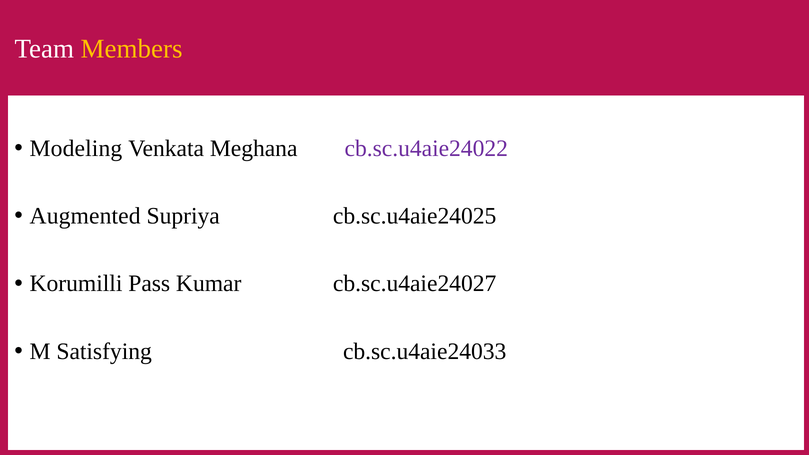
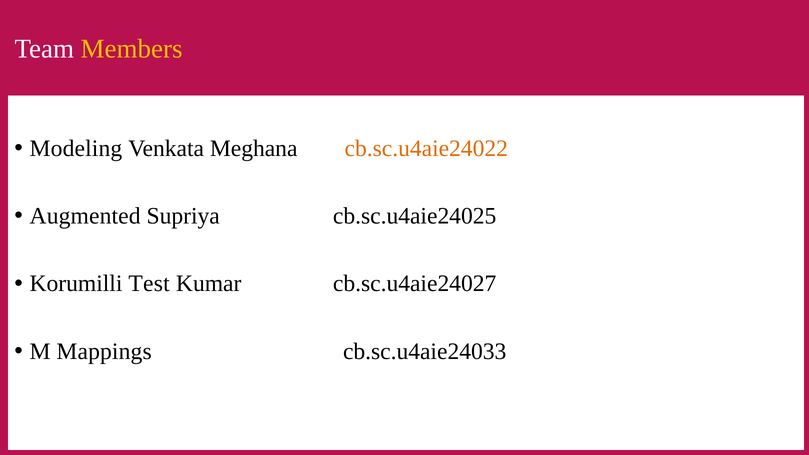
cb.sc.u4aie24022 colour: purple -> orange
Pass: Pass -> Test
Satisfying: Satisfying -> Mappings
